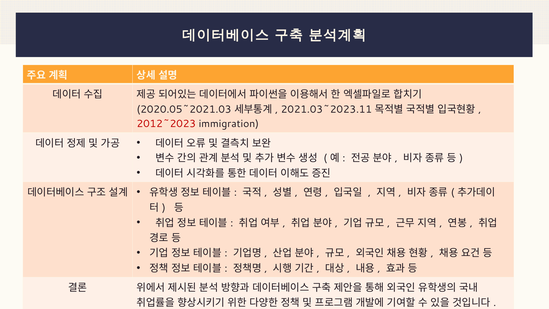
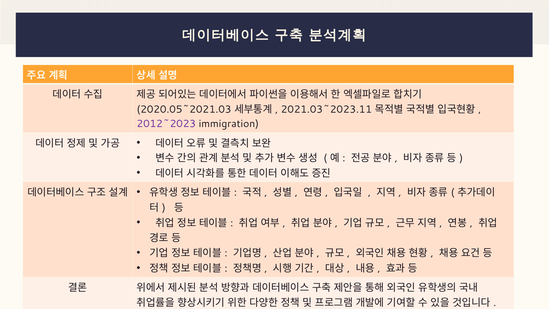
2012~2023 colour: red -> purple
